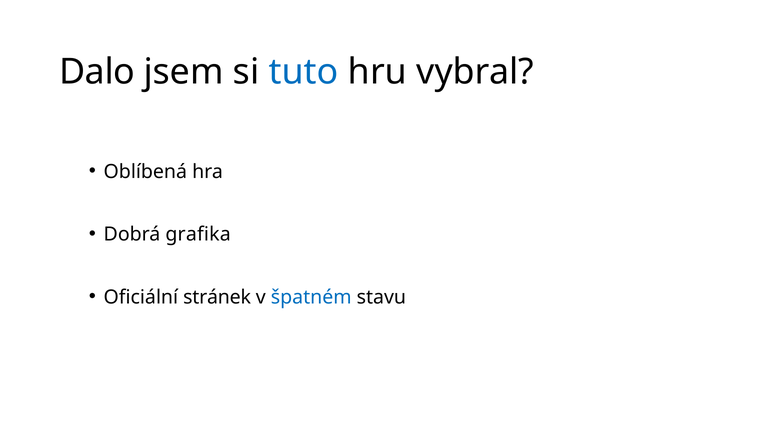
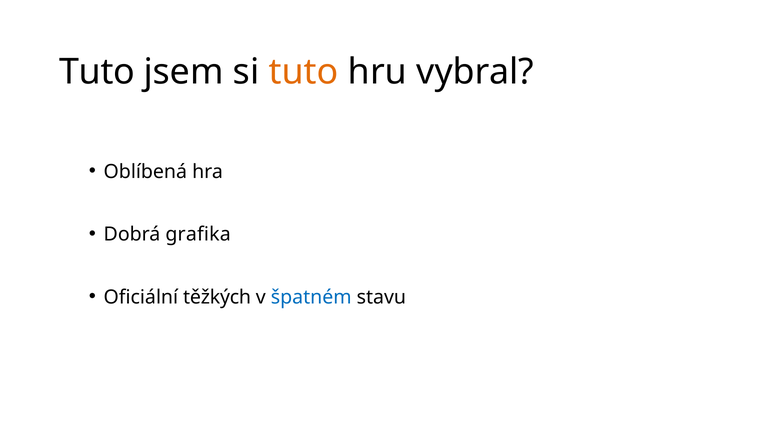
Dalo at (97, 72): Dalo -> Tuto
tuto at (304, 72) colour: blue -> orange
stránek: stránek -> těžkých
